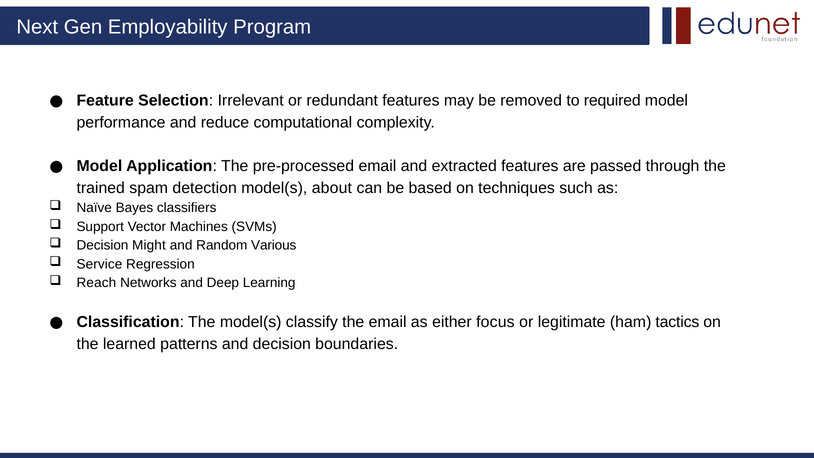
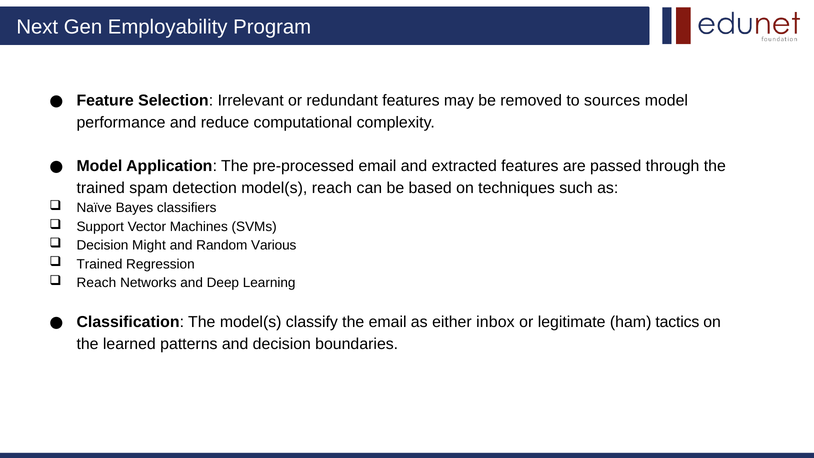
required: required -> sources
model(s about: about -> reach
Service at (99, 264): Service -> Trained
focus: focus -> inbox
